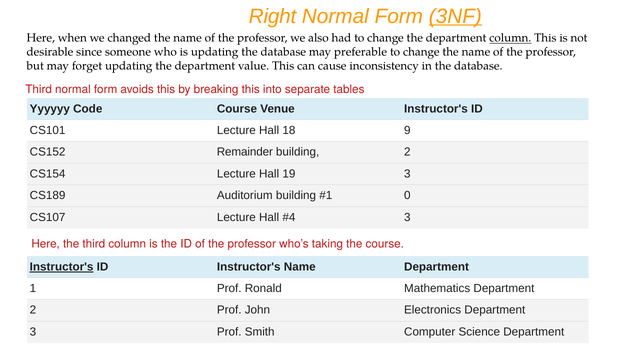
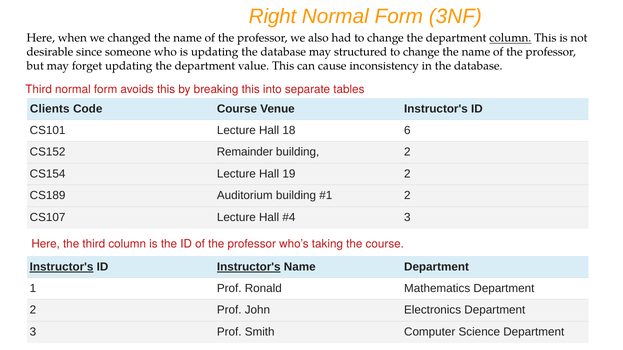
3NF underline: present -> none
preferable: preferable -> structured
Yyyyyy: Yyyyyy -> Clients
9: 9 -> 6
19 3: 3 -> 2
0 at (407, 196): 0 -> 2
Instructor's at (249, 267) underline: none -> present
